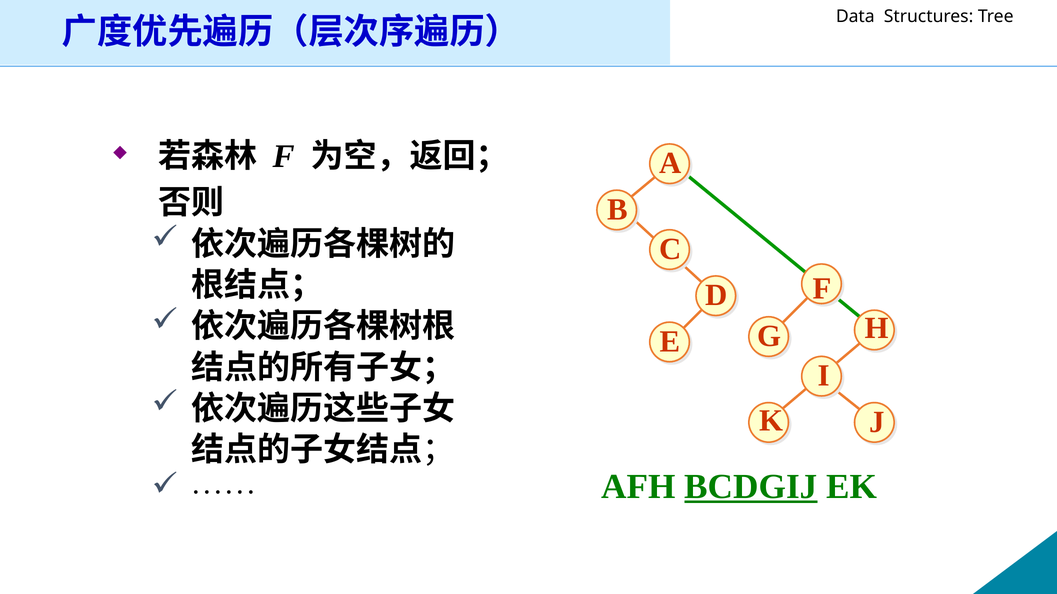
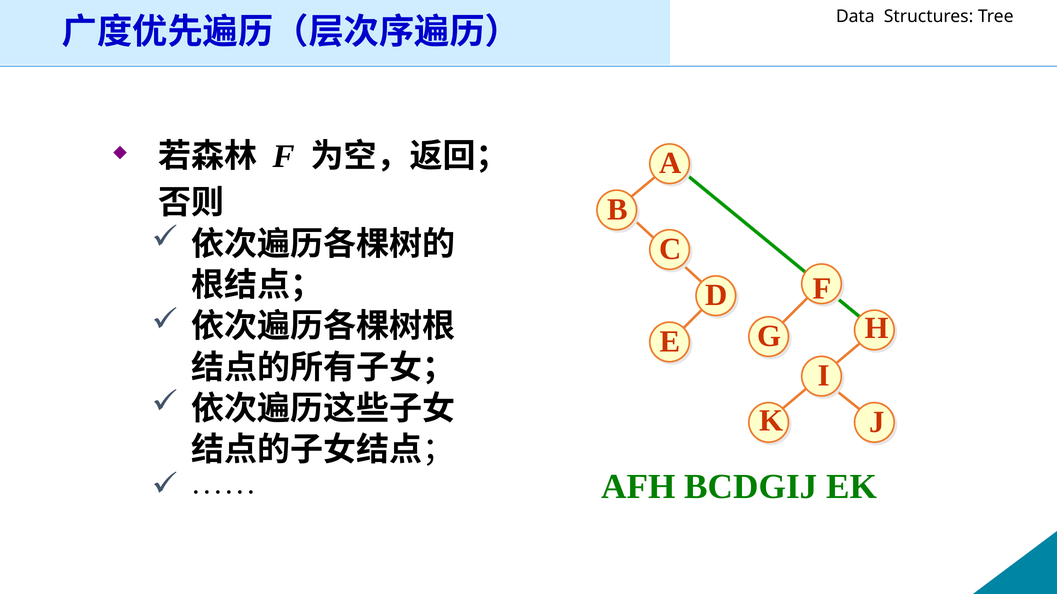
BCDGIJ underline: present -> none
